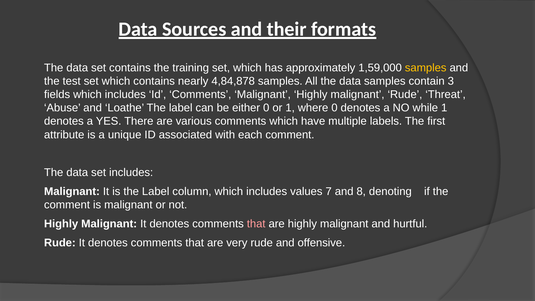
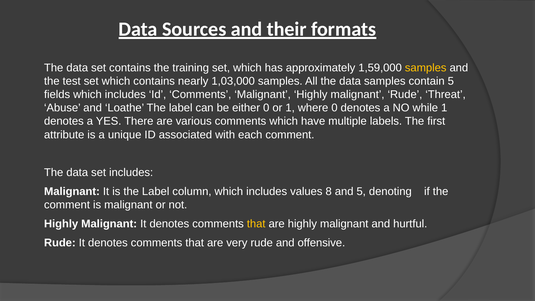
4,84,878: 4,84,878 -> 1,03,000
contain 3: 3 -> 5
7: 7 -> 8
and 8: 8 -> 5
that at (256, 224) colour: pink -> yellow
